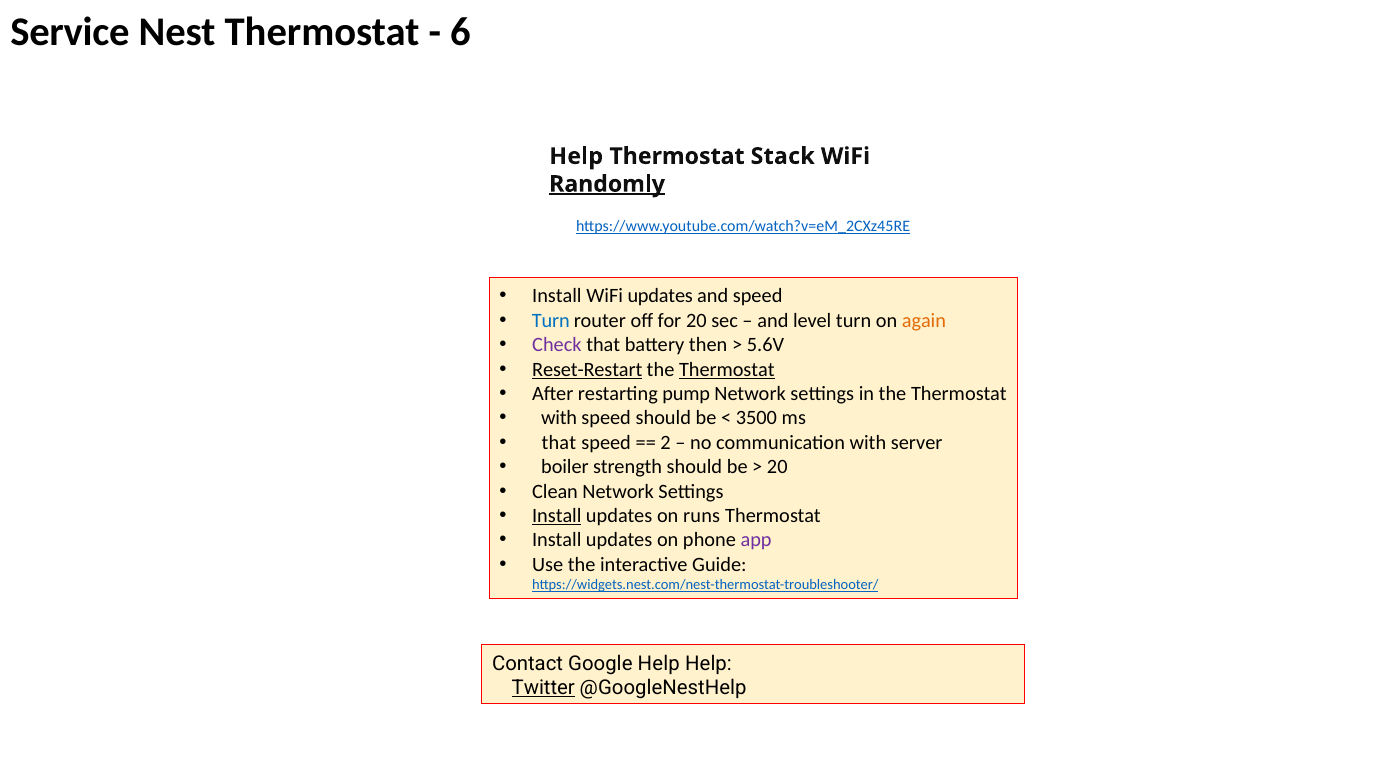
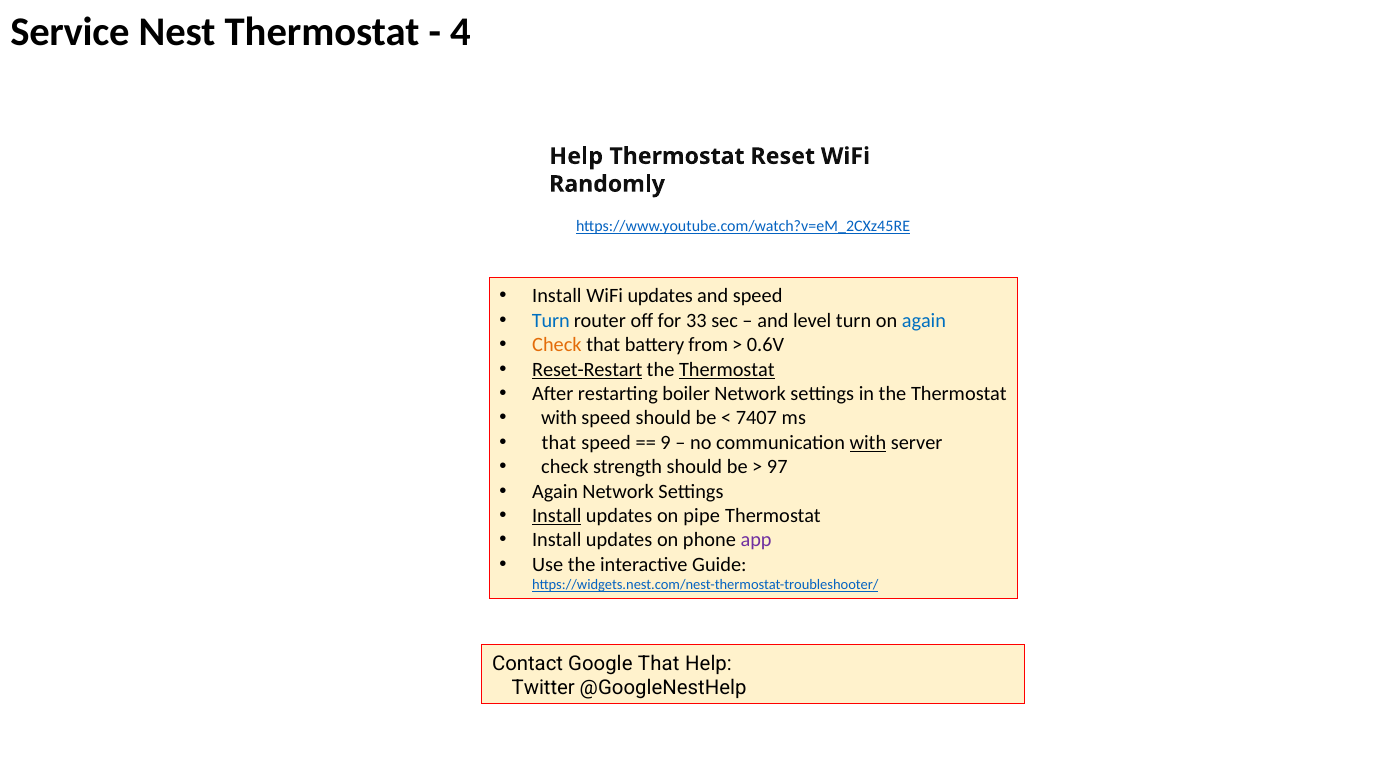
6: 6 -> 4
Stack: Stack -> Reset
Randomly underline: present -> none
for 20: 20 -> 33
again at (924, 321) colour: orange -> blue
Check at (557, 345) colour: purple -> orange
then: then -> from
5.6V: 5.6V -> 0.6V
pump: pump -> boiler
3500: 3500 -> 7407
2: 2 -> 9
with at (868, 443) underline: none -> present
boiler at (565, 467): boiler -> check
20 at (777, 467): 20 -> 97
Clean at (555, 492): Clean -> Again
runs: runs -> pipe
Google Help: Help -> That
Twitter underline: present -> none
